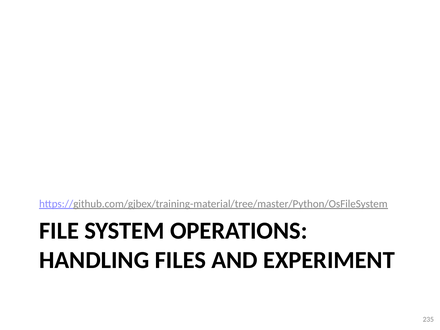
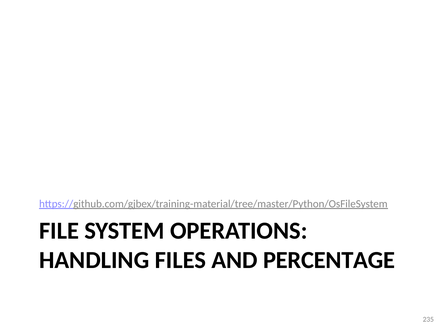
EXPERIMENT: EXPERIMENT -> PERCENTAGE
